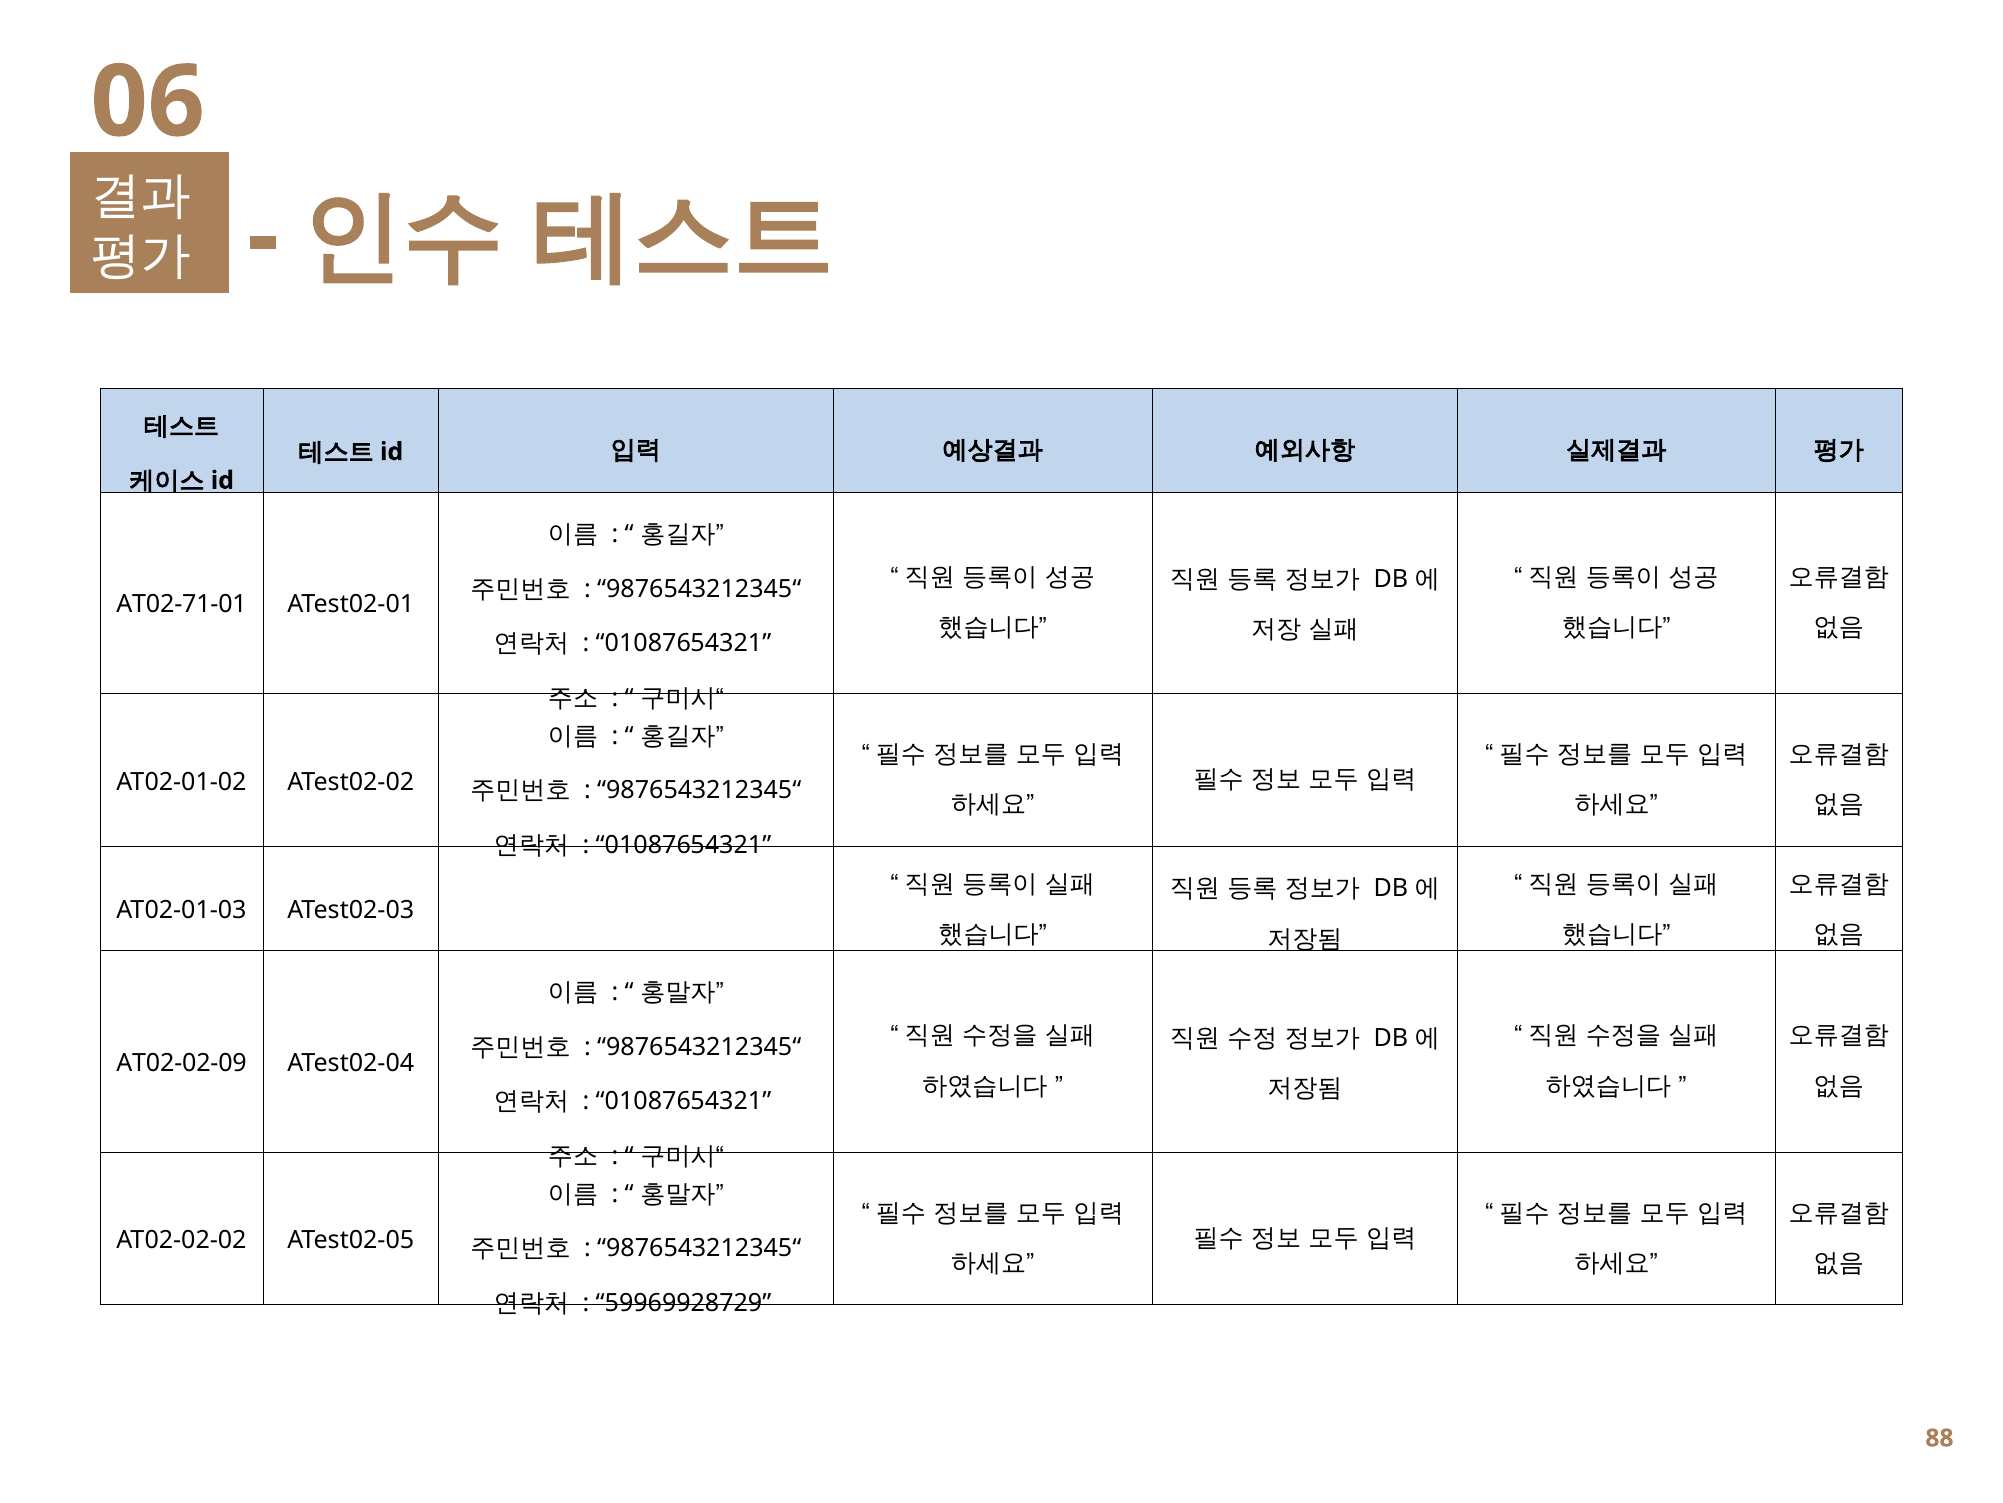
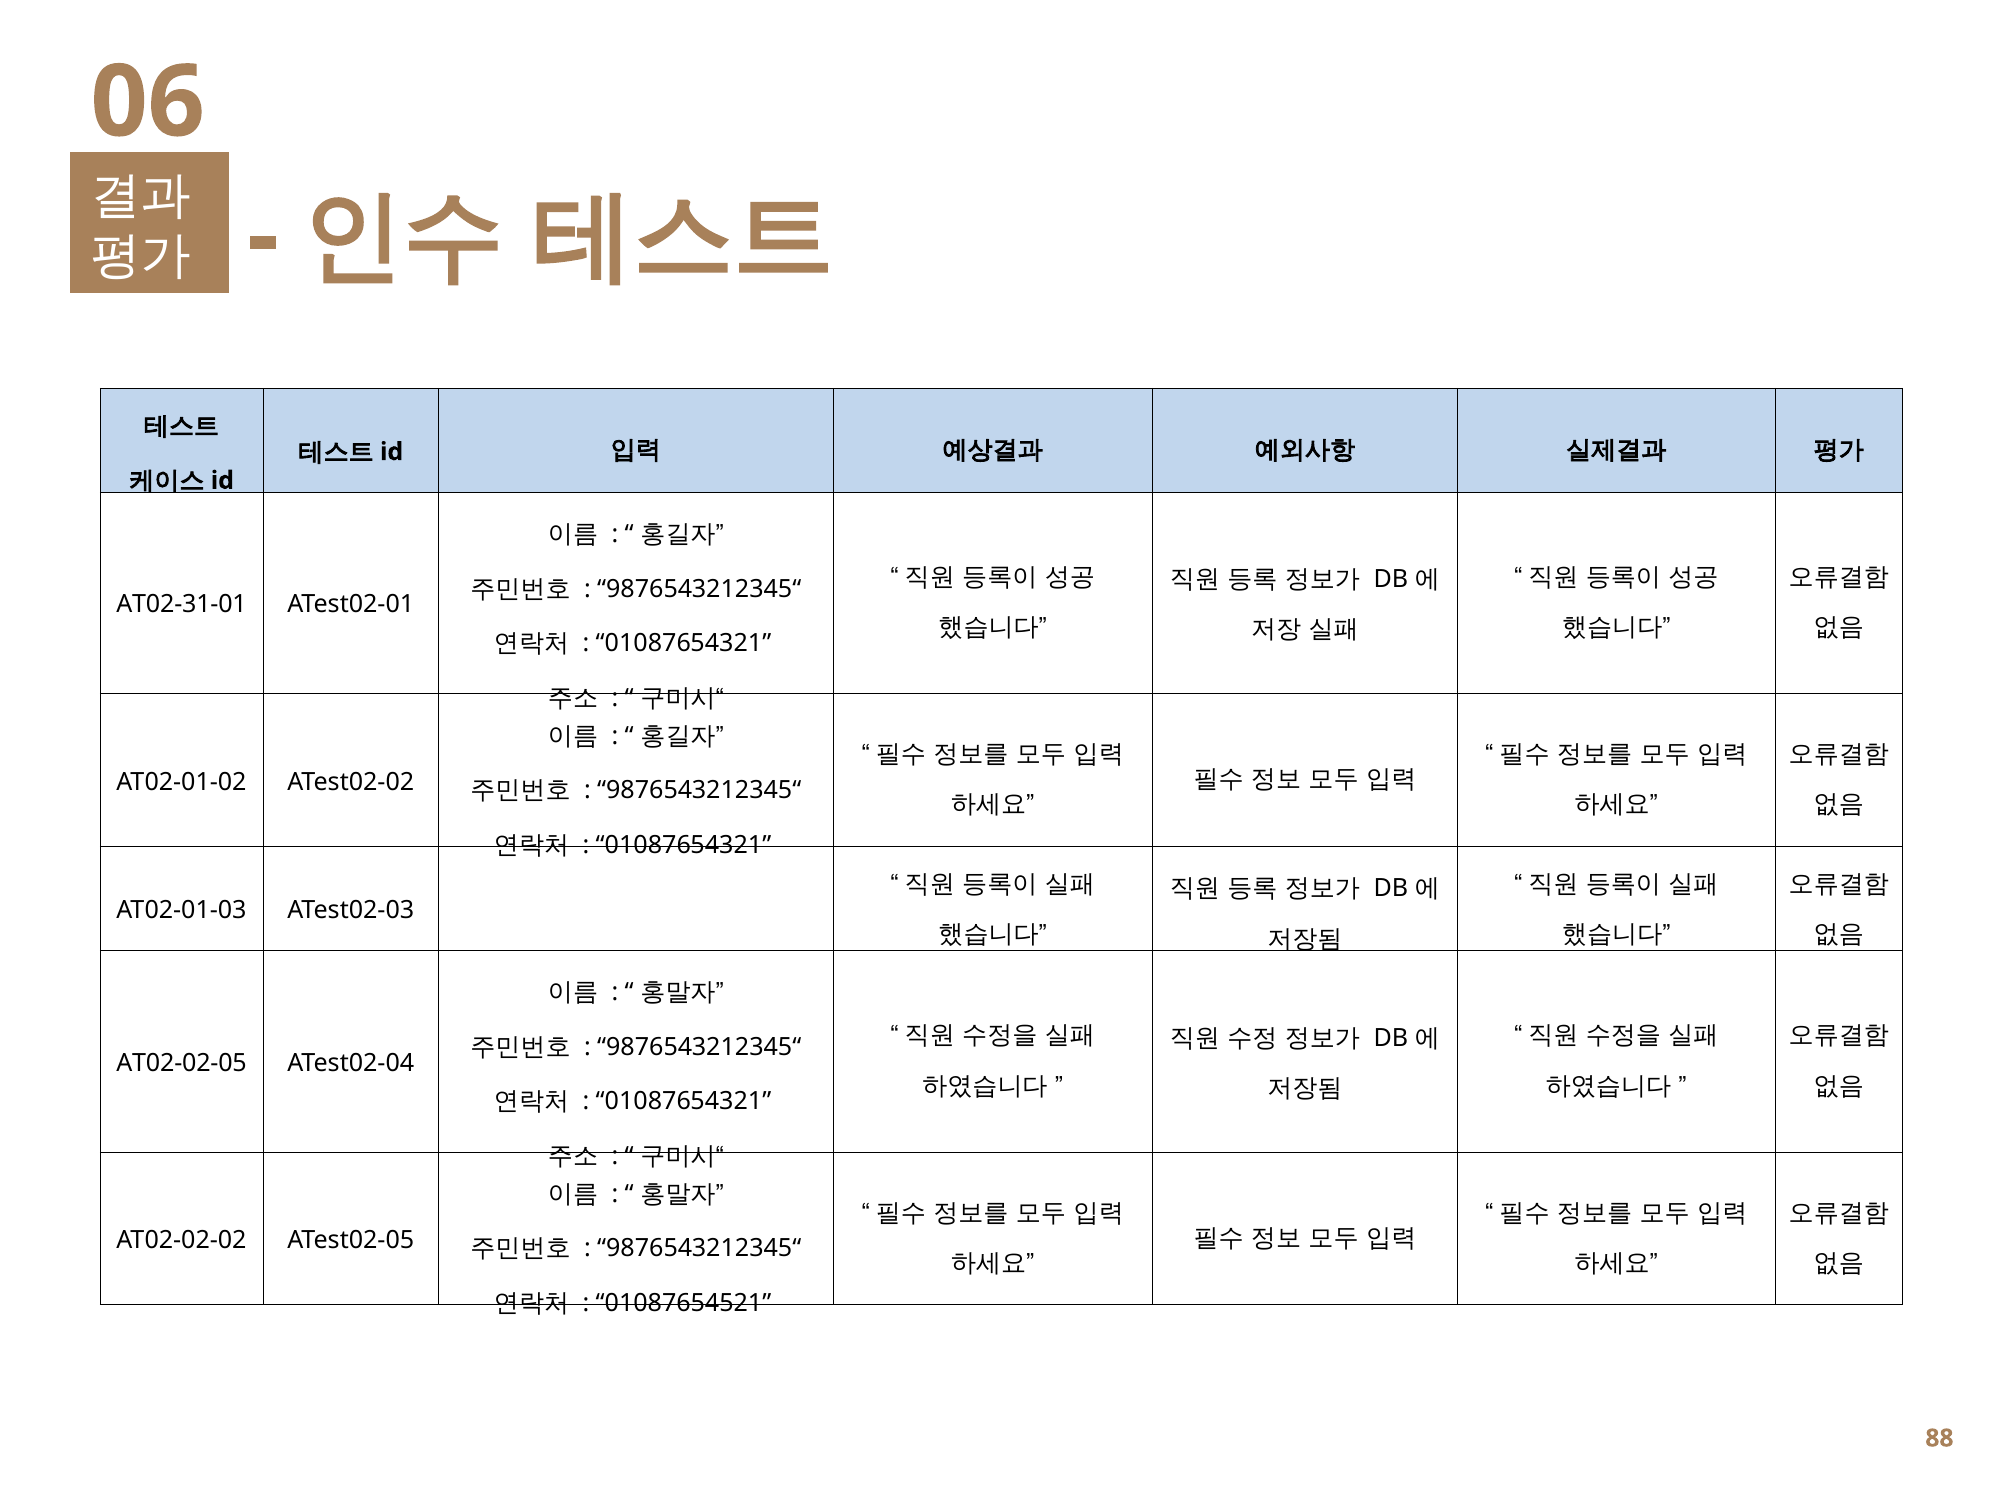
AT02-71-01: AT02-71-01 -> AT02-31-01
AT02-02-09: AT02-02-09 -> AT02-02-05
59969928729: 59969928729 -> 01087654521
